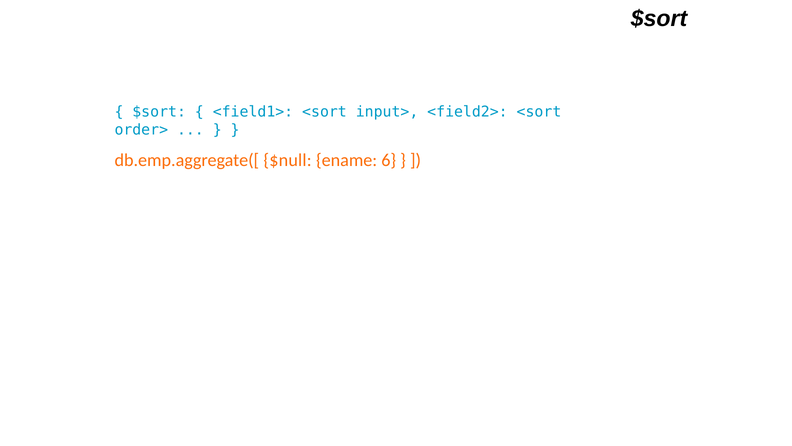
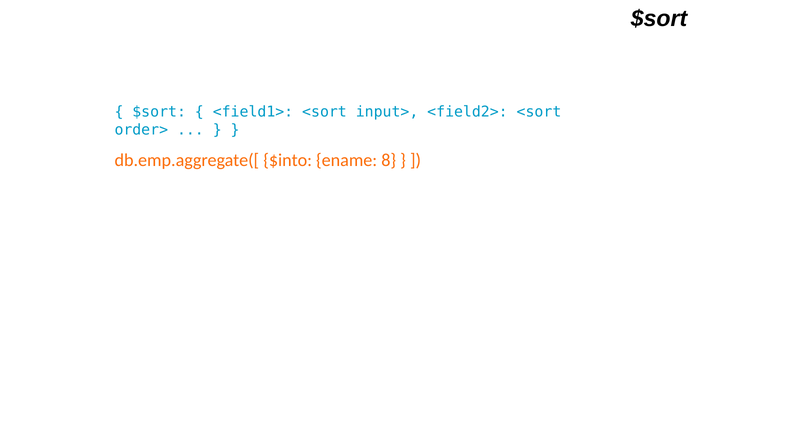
$null: $null -> $into
6: 6 -> 8
